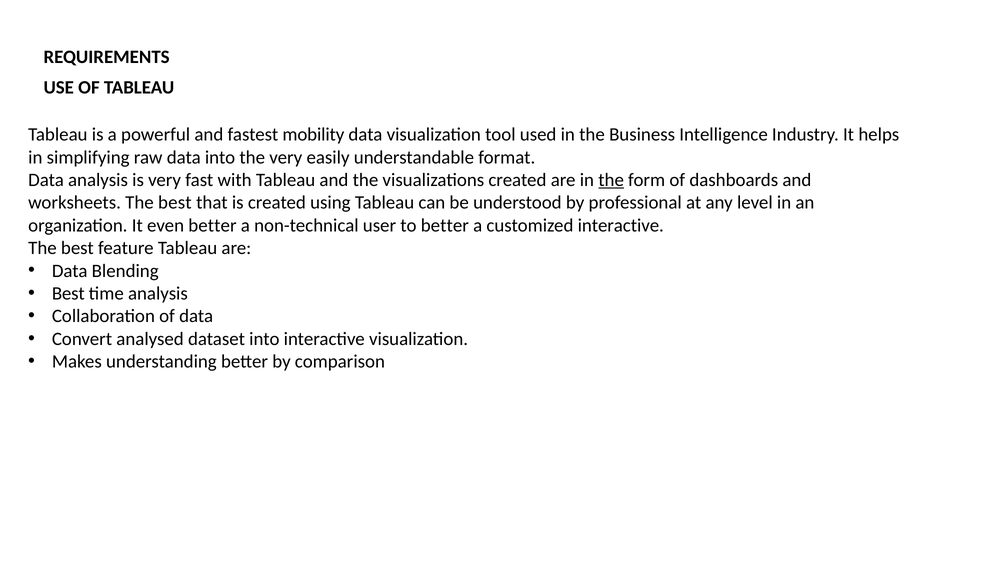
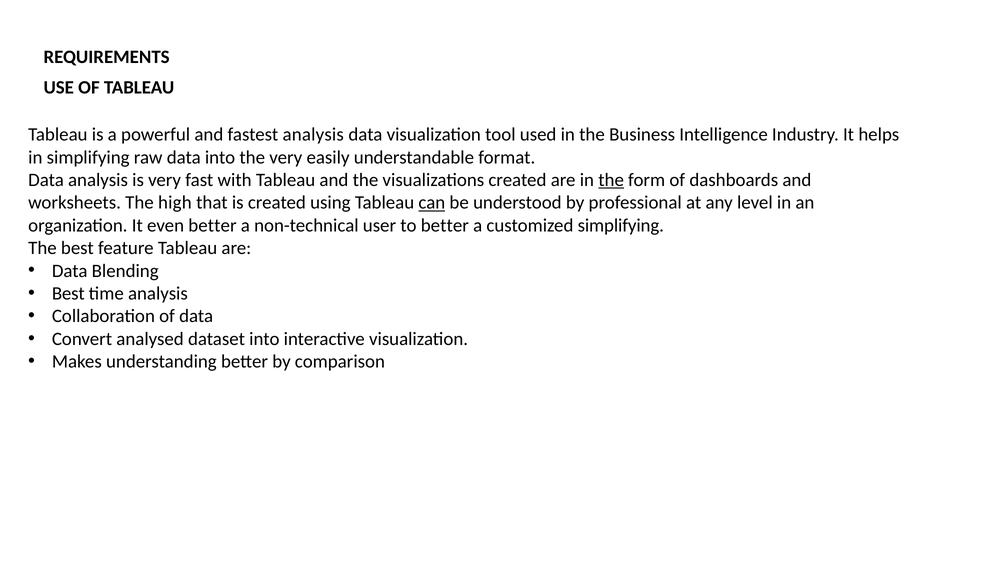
fastest mobility: mobility -> analysis
worksheets The best: best -> high
can underline: none -> present
customized interactive: interactive -> simplifying
